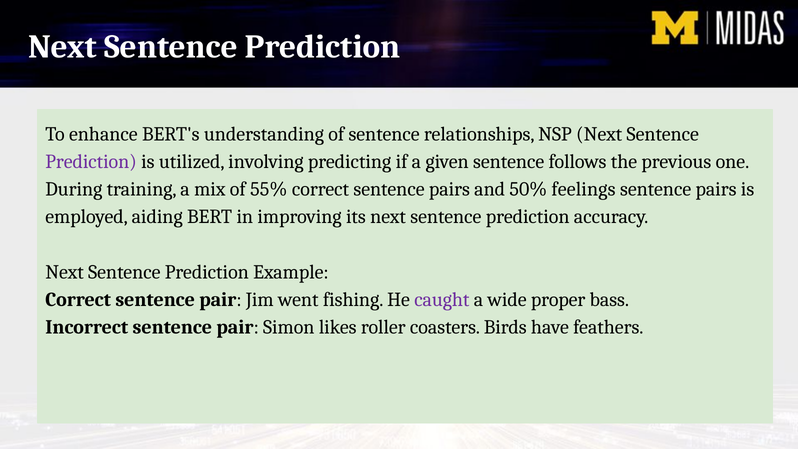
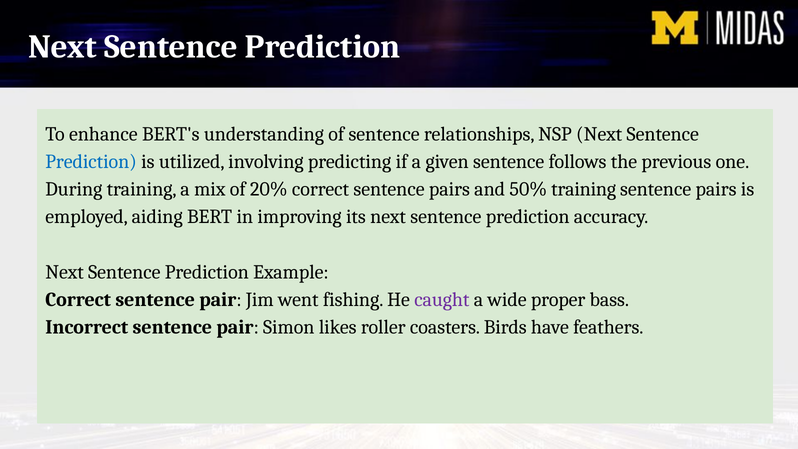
Prediction at (91, 162) colour: purple -> blue
55%: 55% -> 20%
50% feelings: feelings -> training
